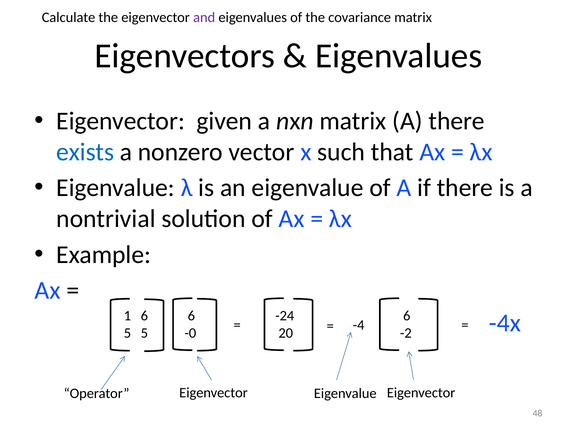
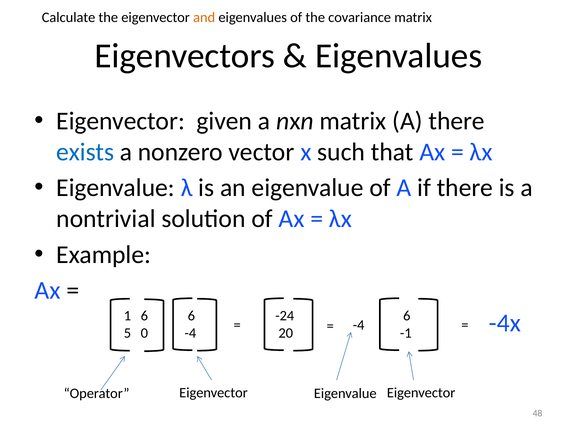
and colour: purple -> orange
5 5: 5 -> 0
-0 at (190, 333): -0 -> -4
-2: -2 -> -1
